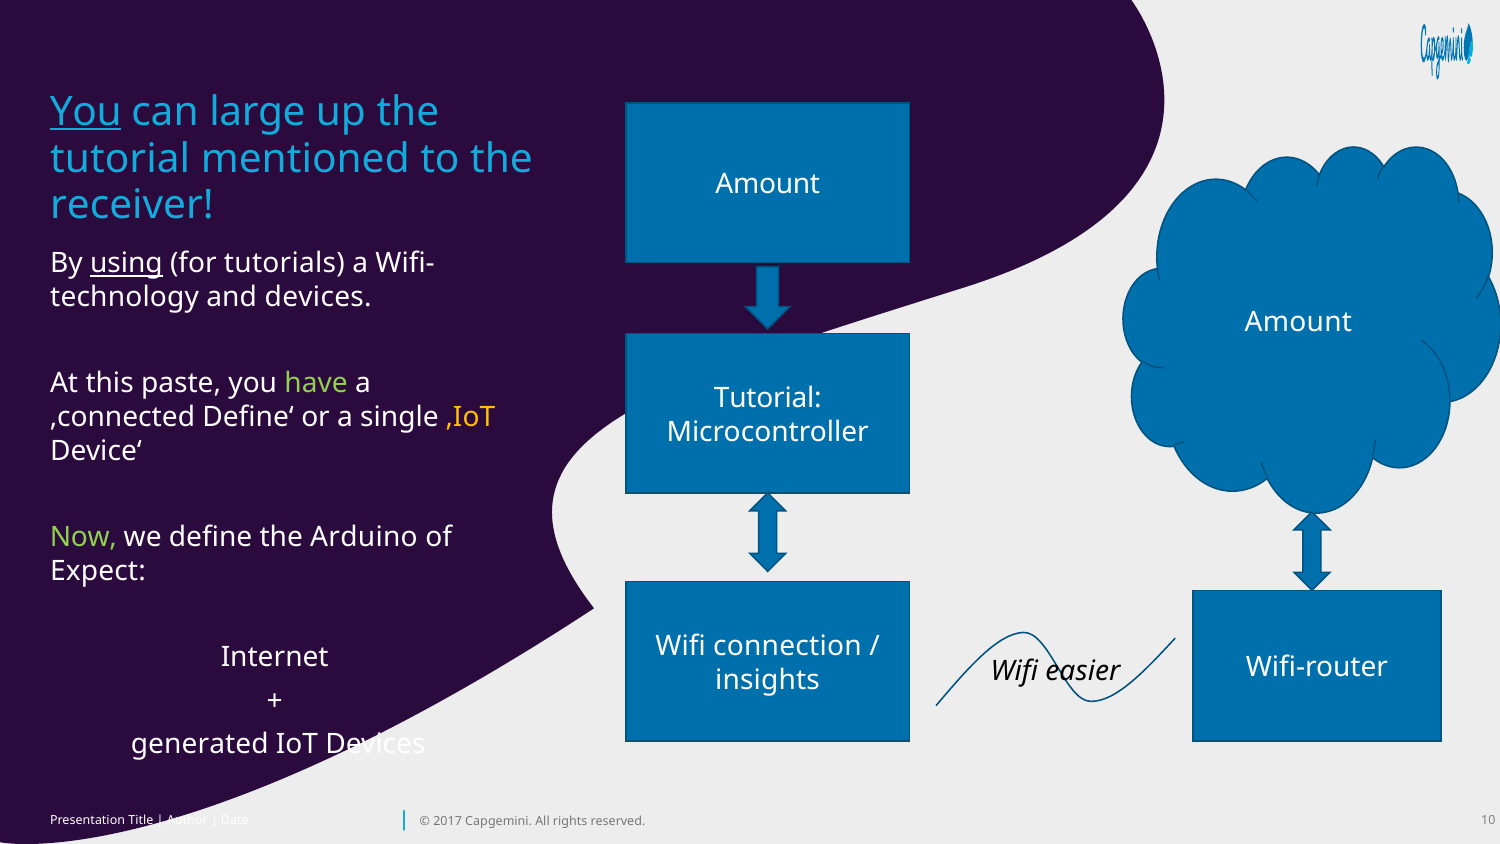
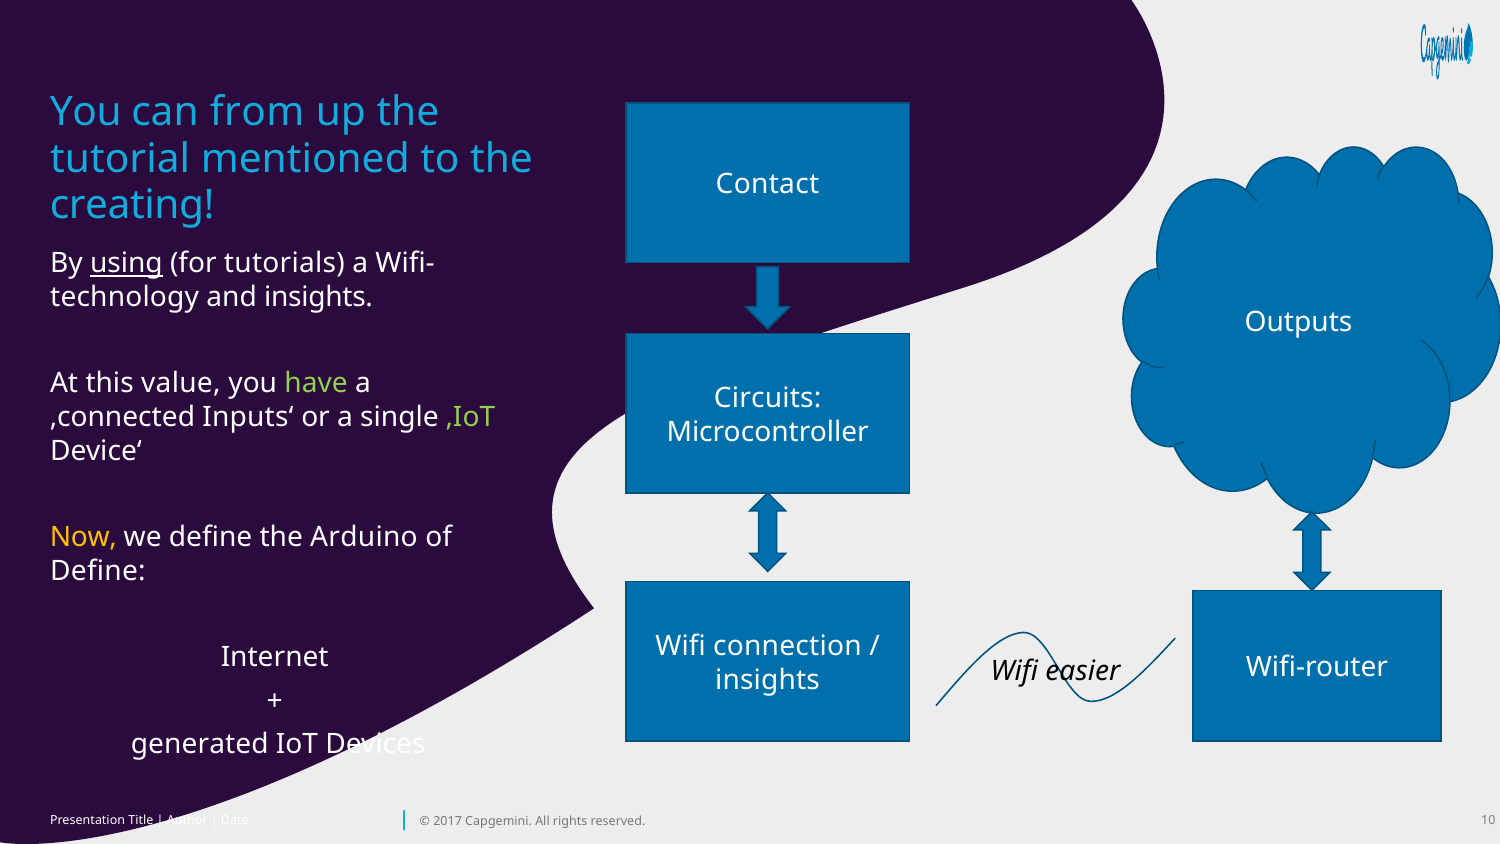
You at (86, 112) underline: present -> none
large: large -> from
Amount at (768, 185): Amount -> Contact
receiver: receiver -> creating
and devices: devices -> insights
Amount at (1298, 322): Amount -> Outputs
paste: paste -> value
Tutorial at (768, 398): Tutorial -> Circuits
Define‘: Define‘ -> Inputs‘
‚IoT colour: yellow -> light green
Now colour: light green -> yellow
Expect at (98, 571): Expect -> Define
